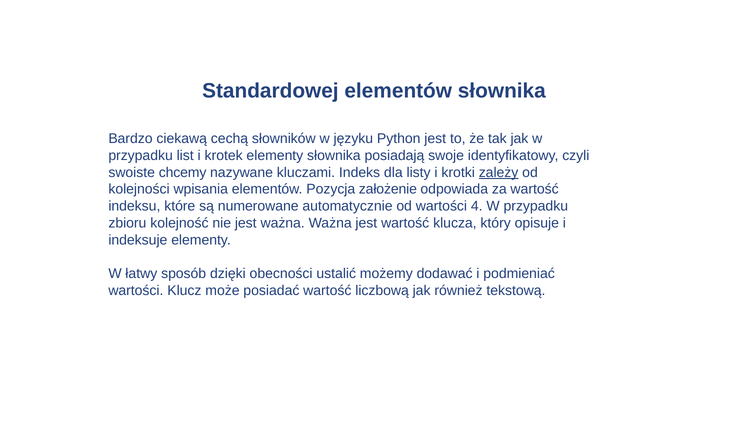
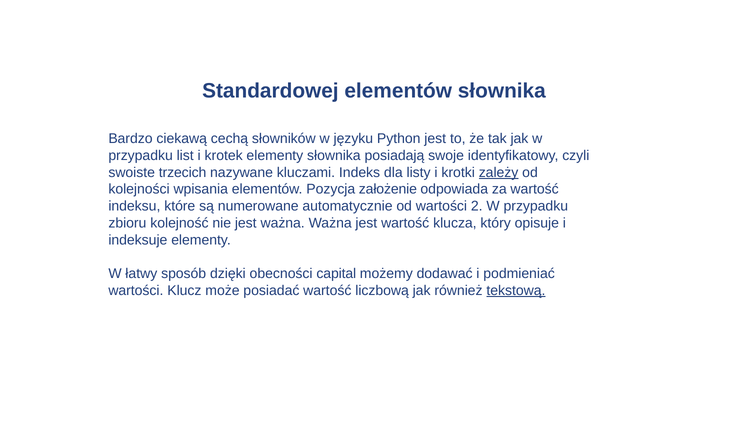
chcemy: chcemy -> trzecich
4: 4 -> 2
ustalić: ustalić -> capital
tekstową underline: none -> present
